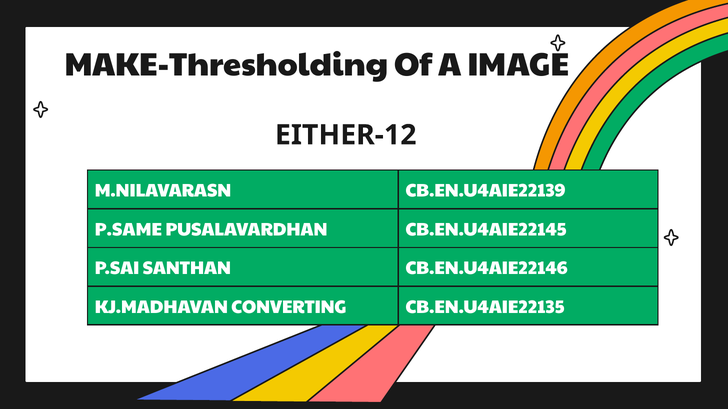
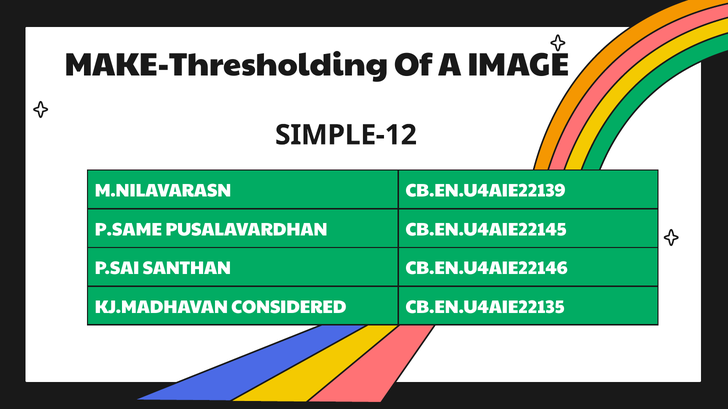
EITHER-12: EITHER-12 -> SIMPLE-12
CONVERTING: CONVERTING -> CONSIDERED
